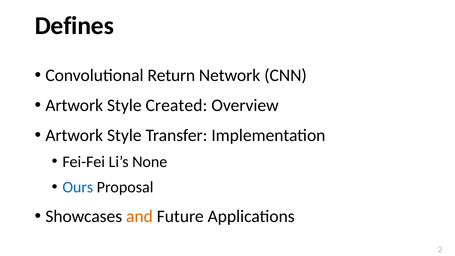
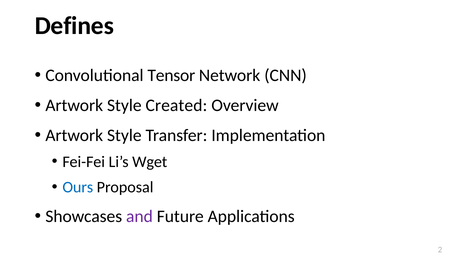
Return: Return -> Tensor
None: None -> Wget
and colour: orange -> purple
